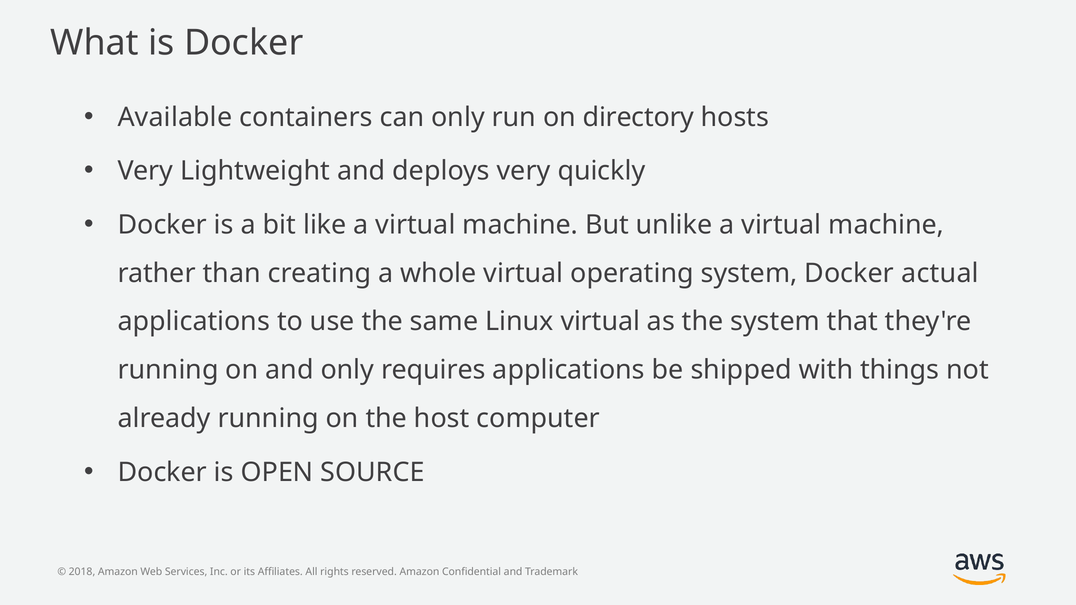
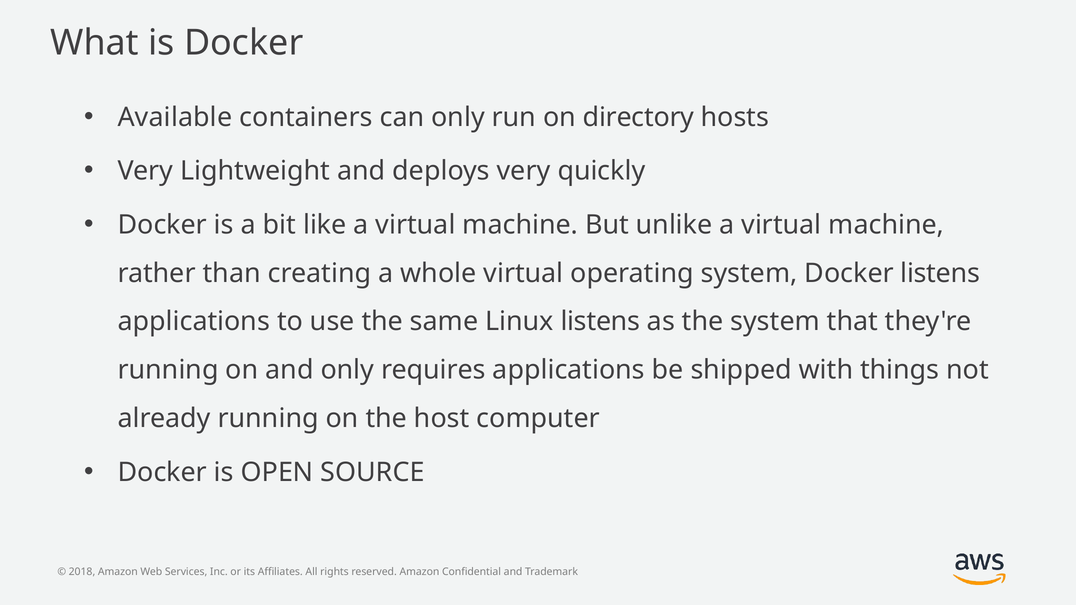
Docker actual: actual -> listens
Linux virtual: virtual -> listens
